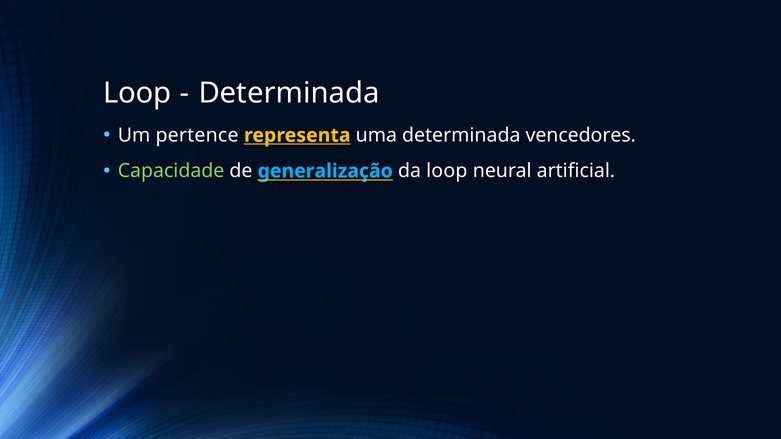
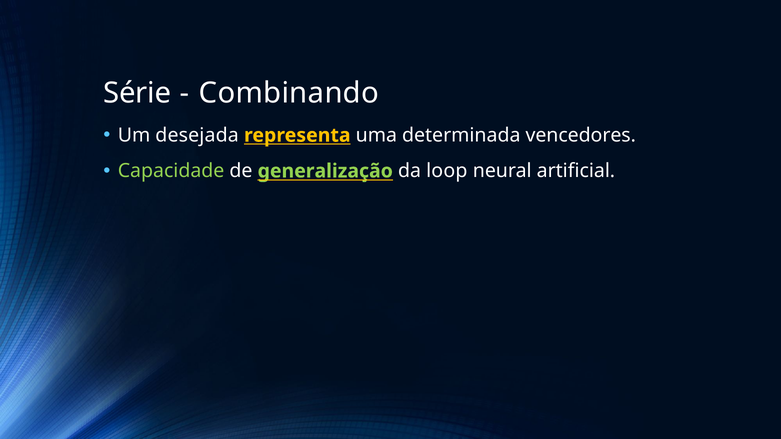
Loop at (137, 93): Loop -> Série
Determinada at (289, 93): Determinada -> Combinando
pertence: pertence -> desejada
generalização colour: light blue -> light green
